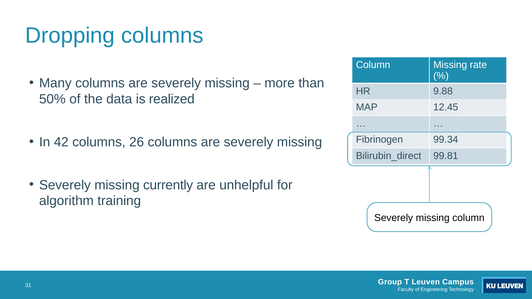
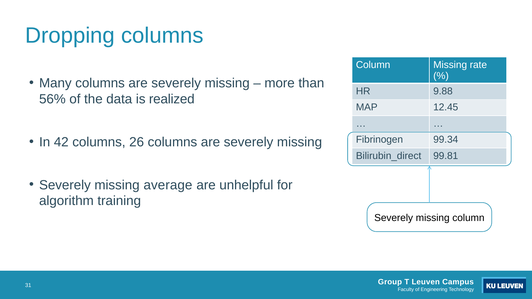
50%: 50% -> 56%
currently: currently -> average
